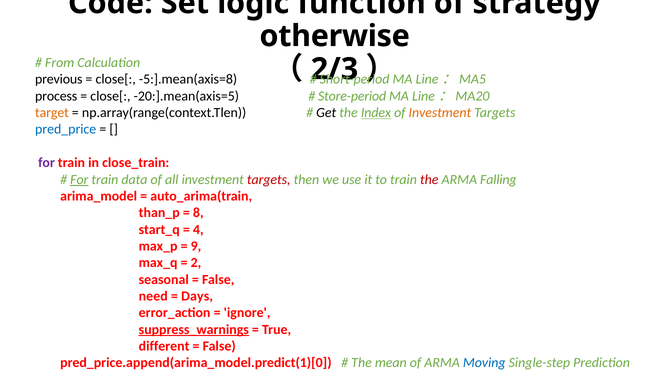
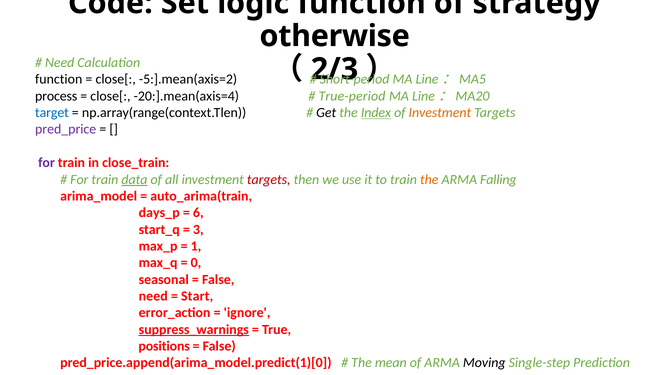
From at (60, 63): From -> Need
previous at (59, 79): previous -> function
-5:].mean(axis=8: -5:].mean(axis=8 -> -5:].mean(axis=2
-20:].mean(axis=5: -20:].mean(axis=5 -> -20:].mean(axis=4
Store-period: Store-period -> True-period
target colour: orange -> blue
pred_price colour: blue -> purple
For at (79, 179) underline: present -> none
data underline: none -> present
the at (429, 179) colour: red -> orange
than_p: than_p -> days_p
8: 8 -> 6
4: 4 -> 3
9: 9 -> 1
2: 2 -> 0
Days: Days -> Start
different: different -> positions
Moving colour: blue -> black
